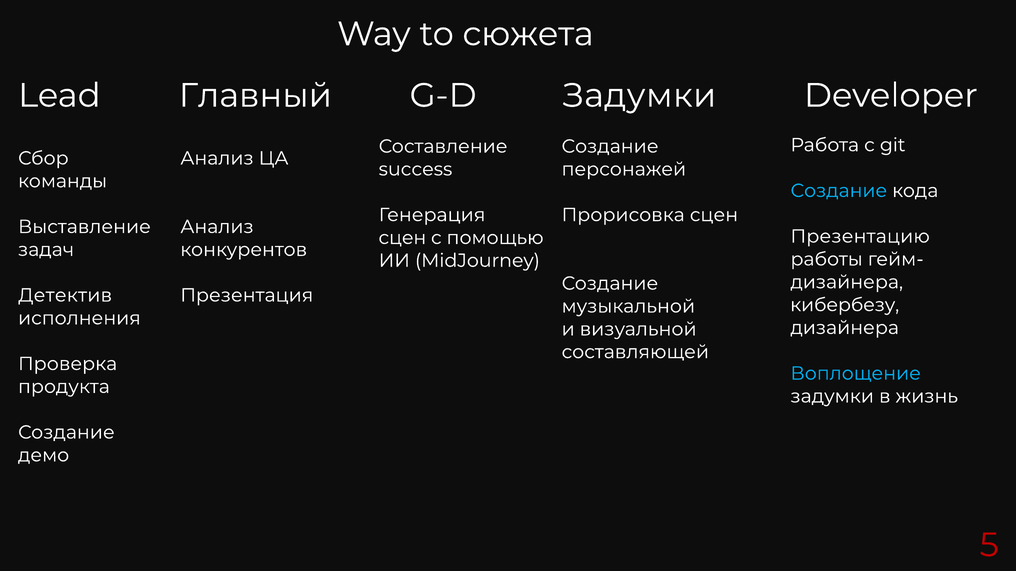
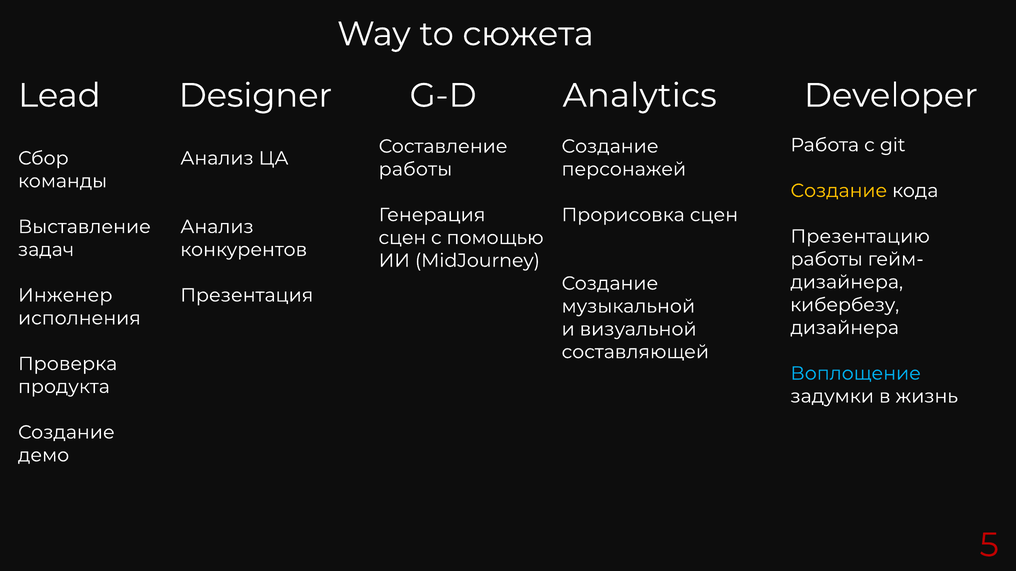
Главный: Главный -> Designer
G-D Задумки: Задумки -> Analytics
success at (415, 169): success -> работы
Создание at (839, 191) colour: light blue -> yellow
Детектив: Детектив -> Инженер
